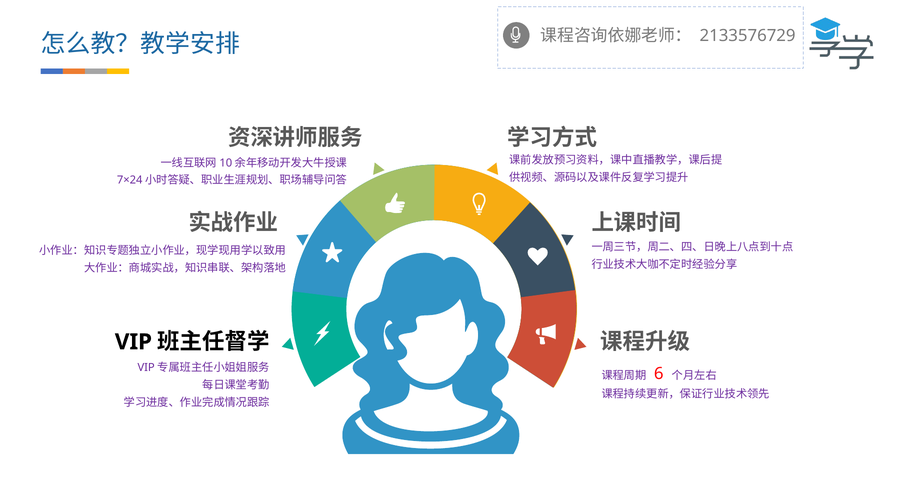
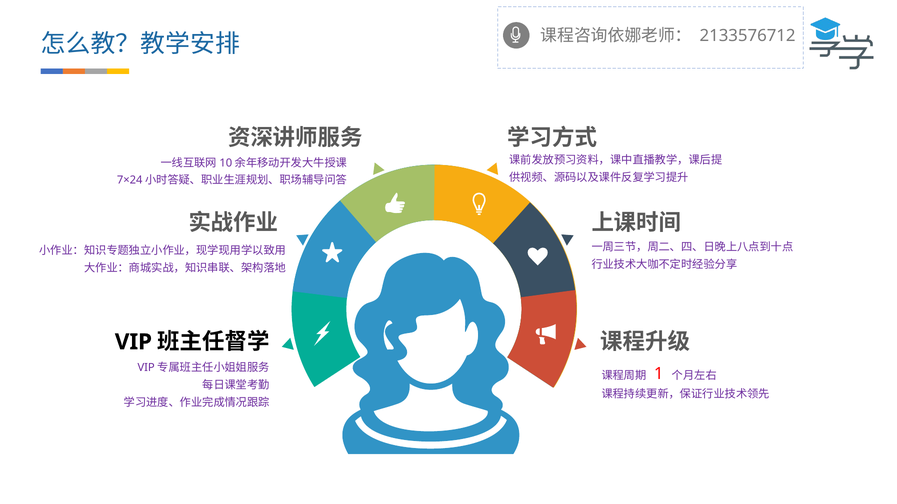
2133576729: 2133576729 -> 2133576712
6: 6 -> 1
